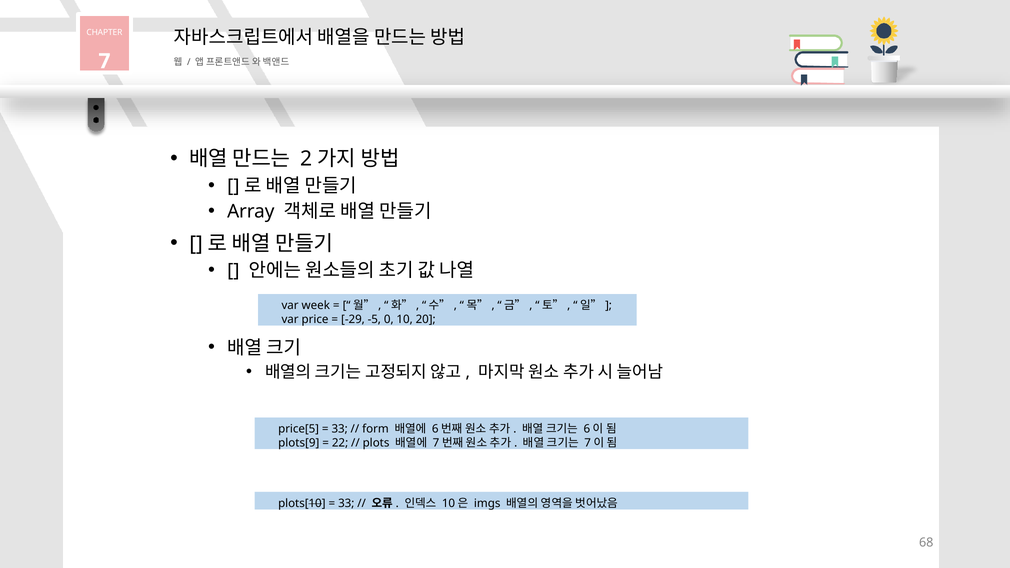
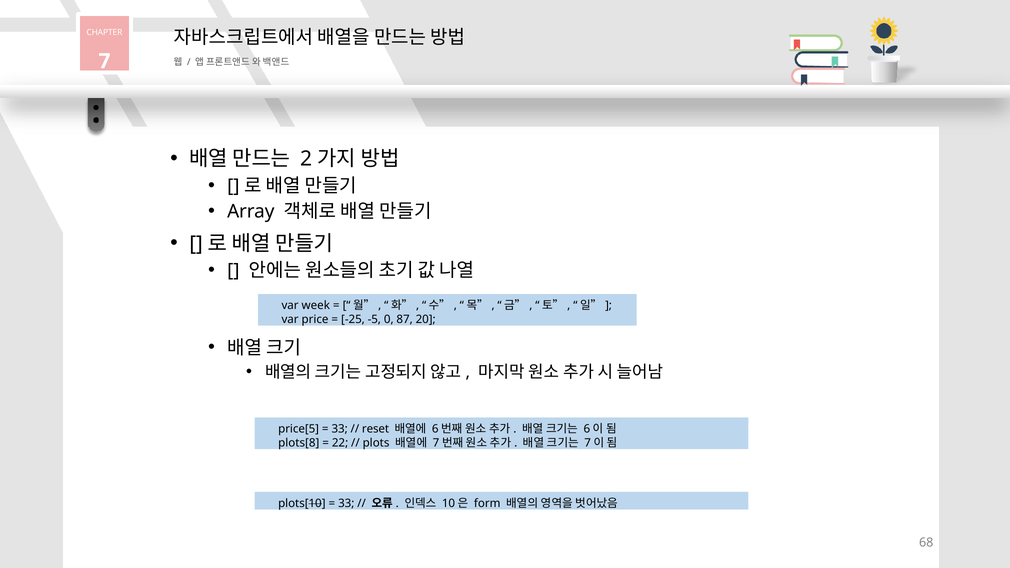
-29: -29 -> -25
10: 10 -> 87
form: form -> reset
plots[9: plots[9 -> plots[8
imgs: imgs -> form
